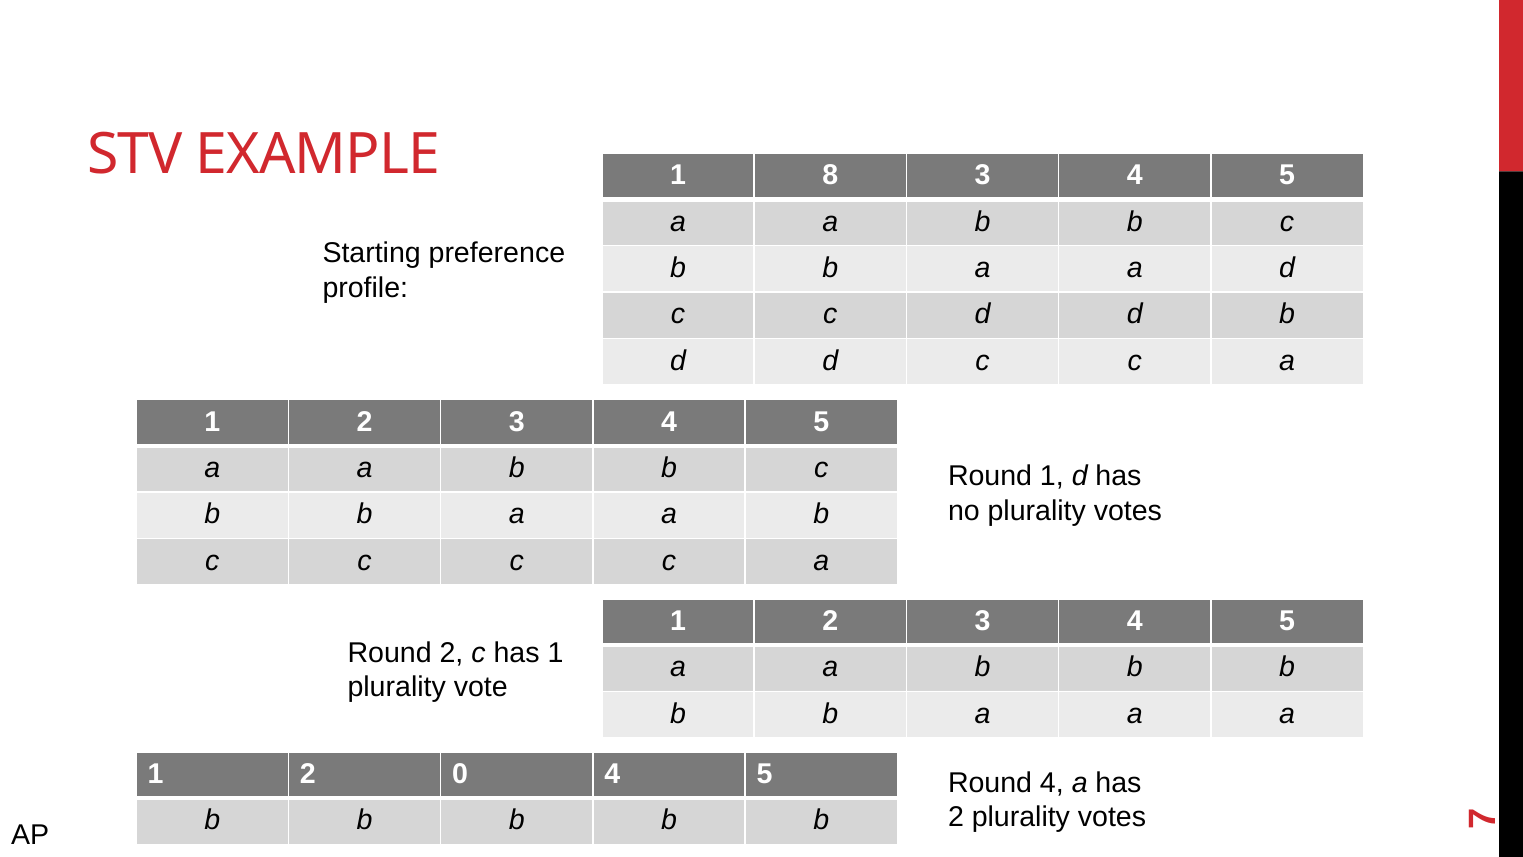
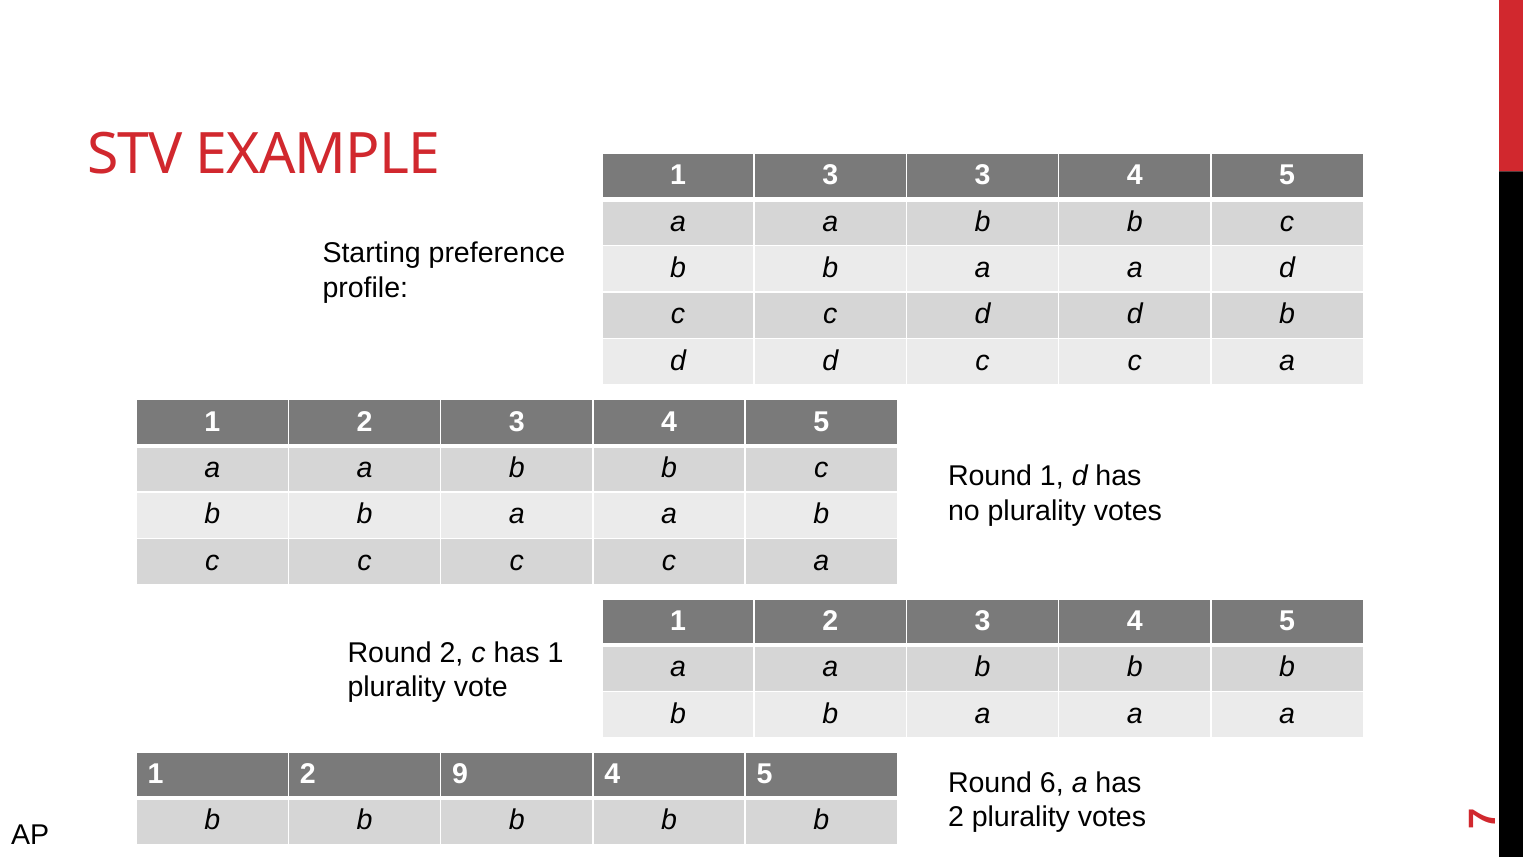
1 8: 8 -> 3
0: 0 -> 9
Round 4: 4 -> 6
